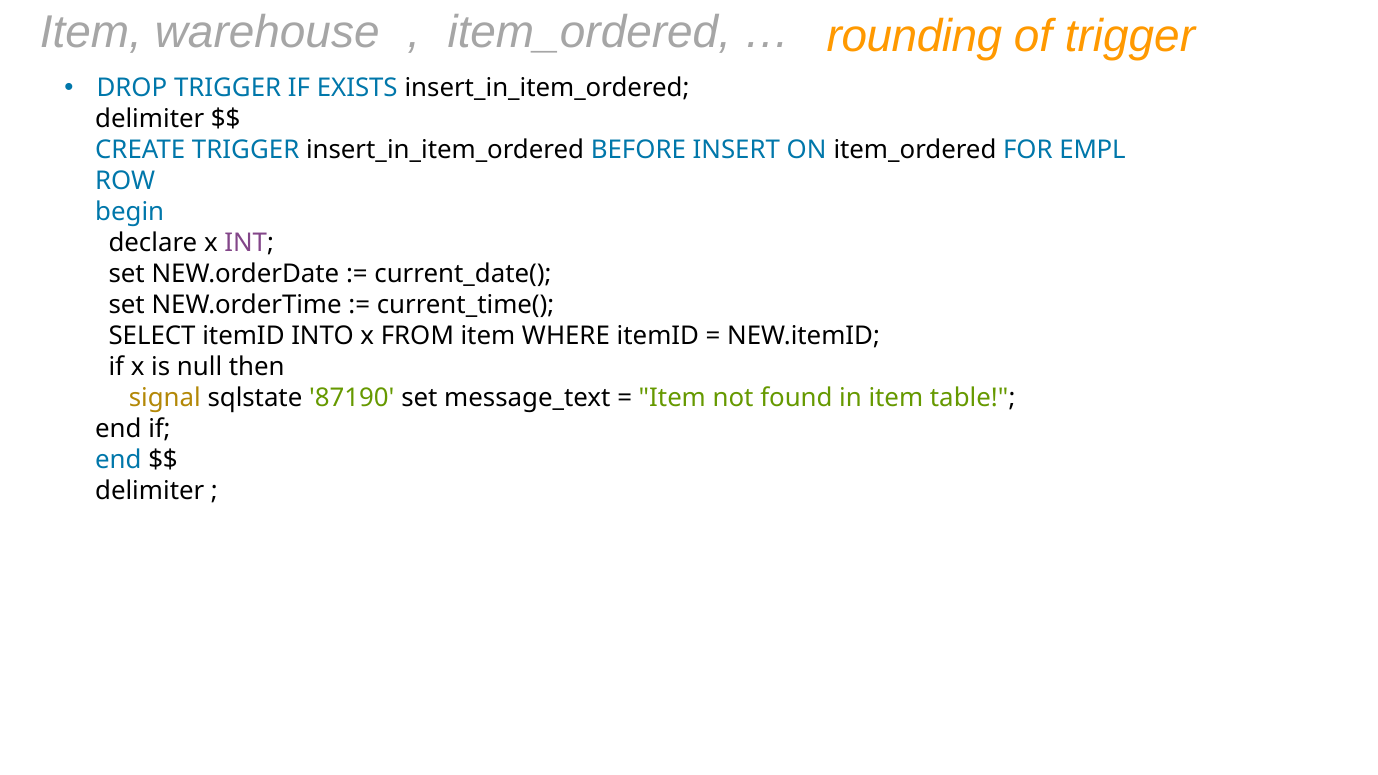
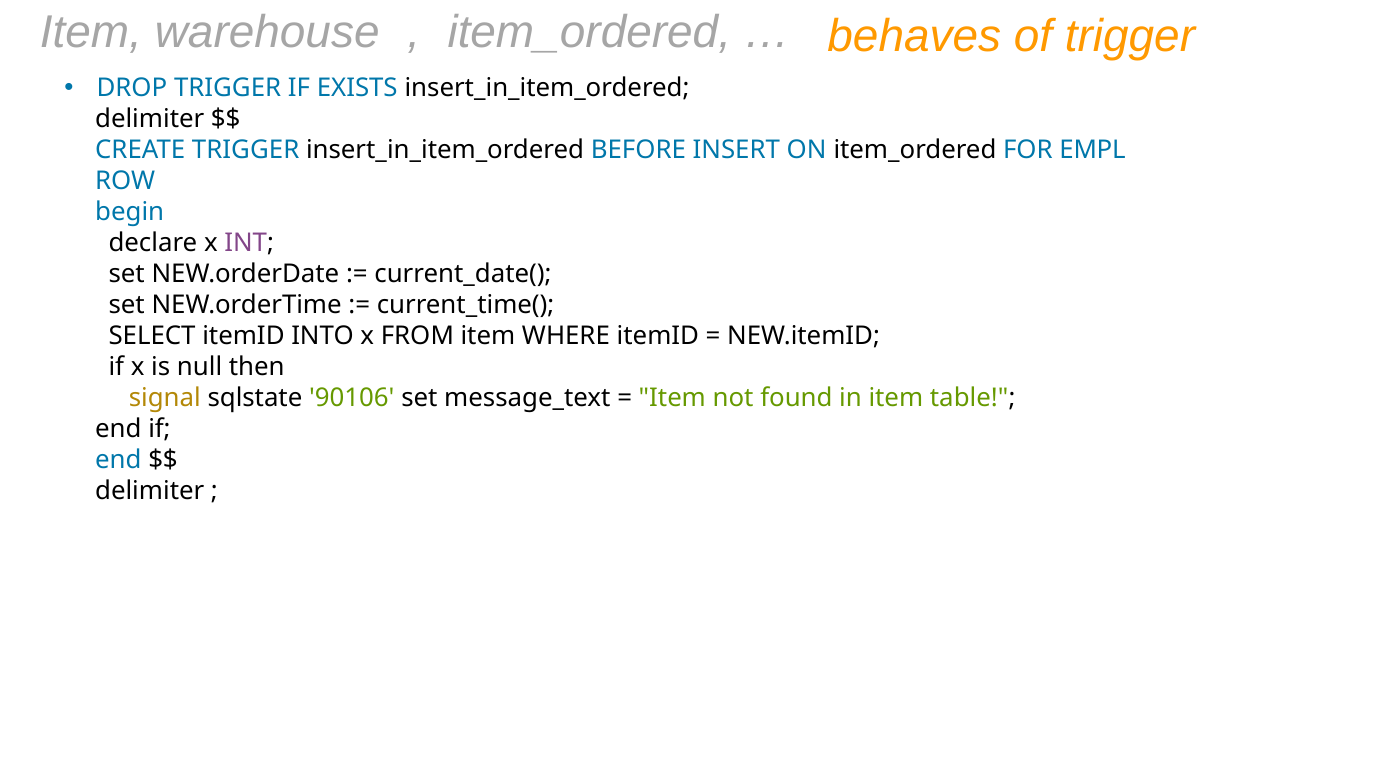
rounding: rounding -> behaves
87190: 87190 -> 90106
